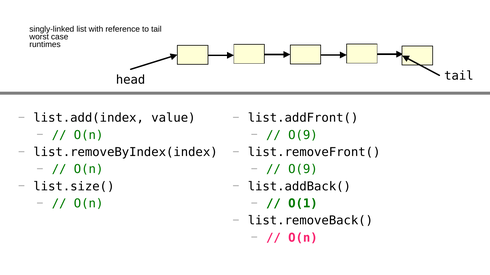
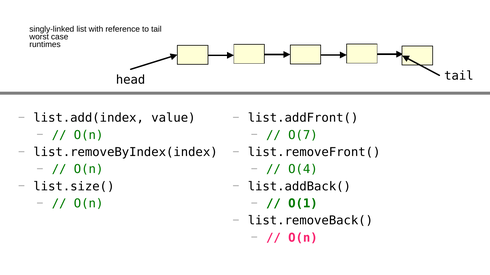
O(9 at (303, 135): O(9 -> O(7
O(9 at (303, 170): O(9 -> O(4
